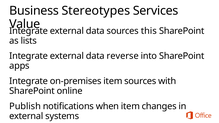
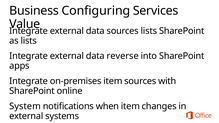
Stereotypes: Stereotypes -> Configuring
sources this: this -> lists
Publish: Publish -> System
